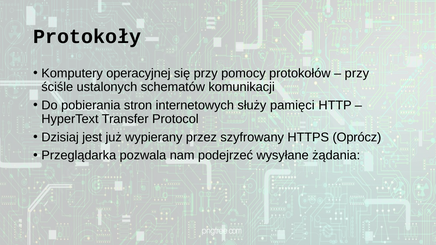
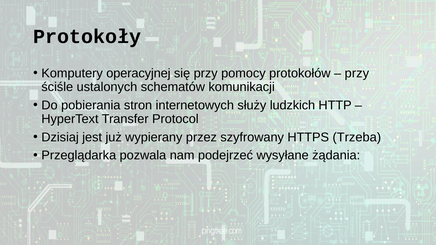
pamięci: pamięci -> ludzkich
Oprócz: Oprócz -> Trzeba
